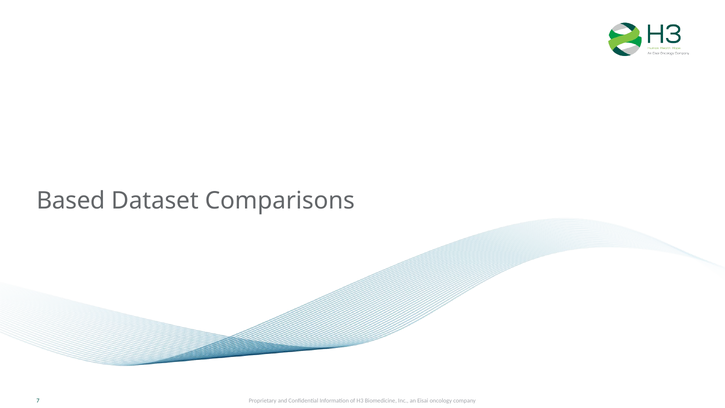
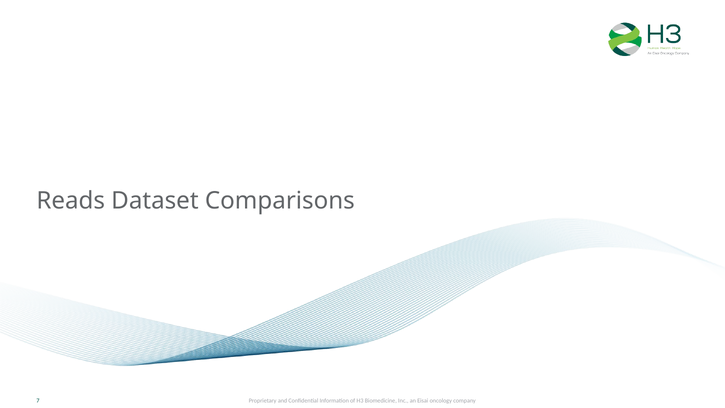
Based: Based -> Reads
